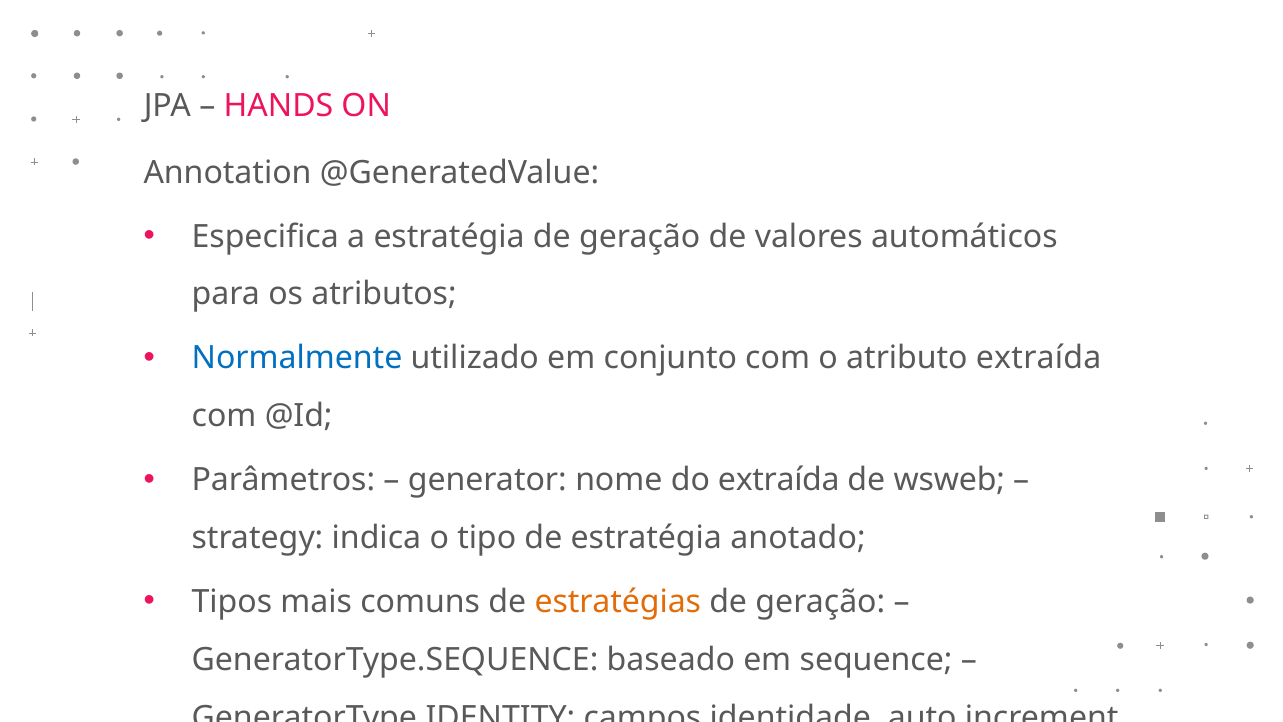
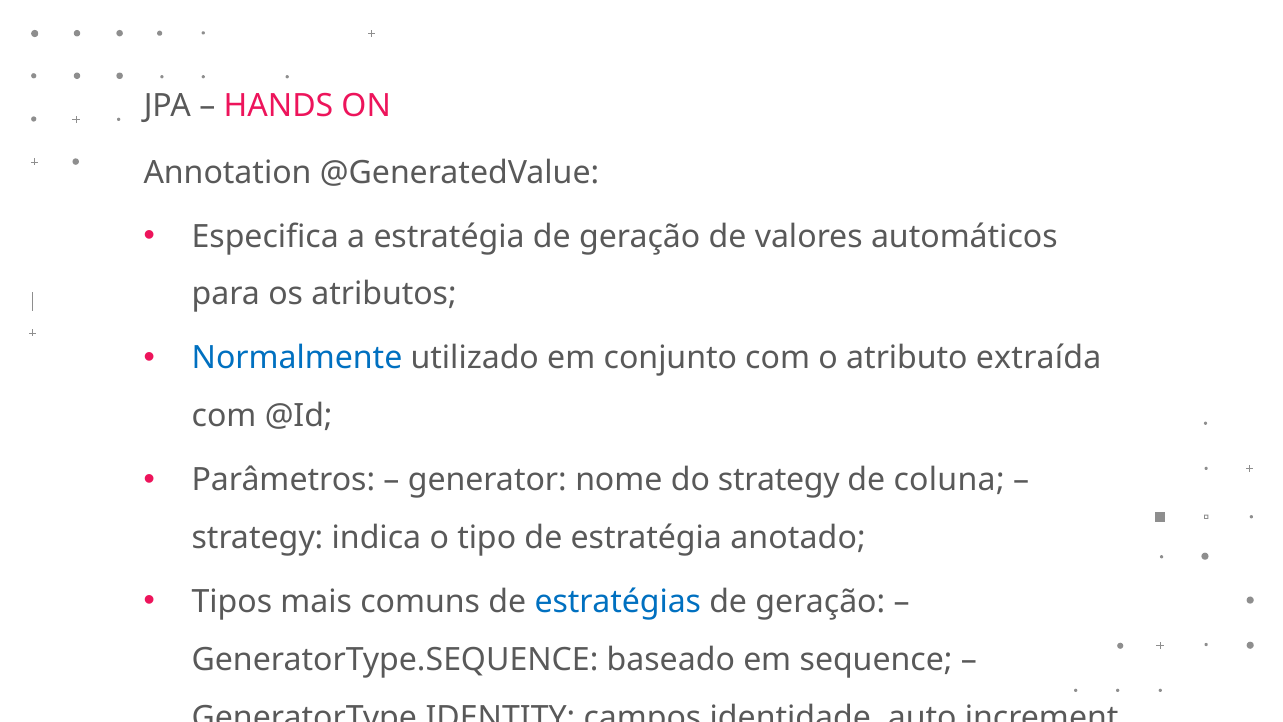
do extraída: extraída -> strategy
wsweb: wsweb -> coluna
estratégias colour: orange -> blue
